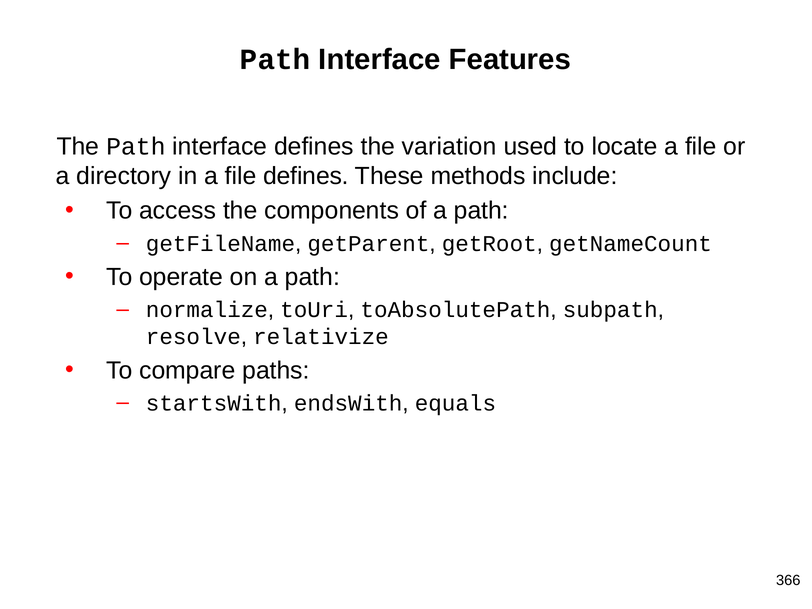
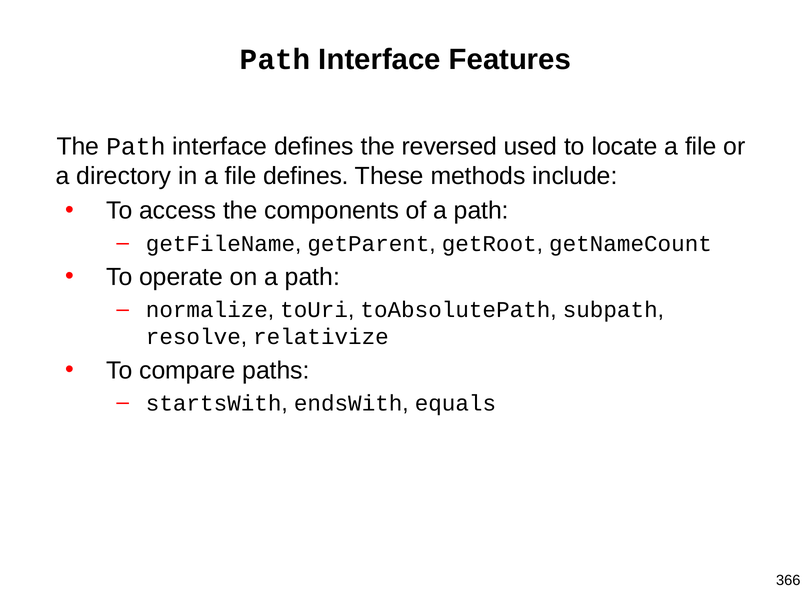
variation: variation -> reversed
